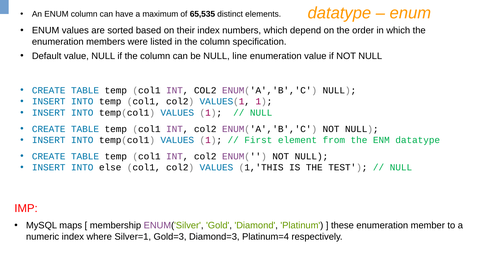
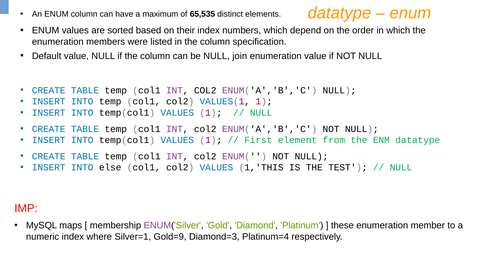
line: line -> join
Gold=3: Gold=3 -> Gold=9
